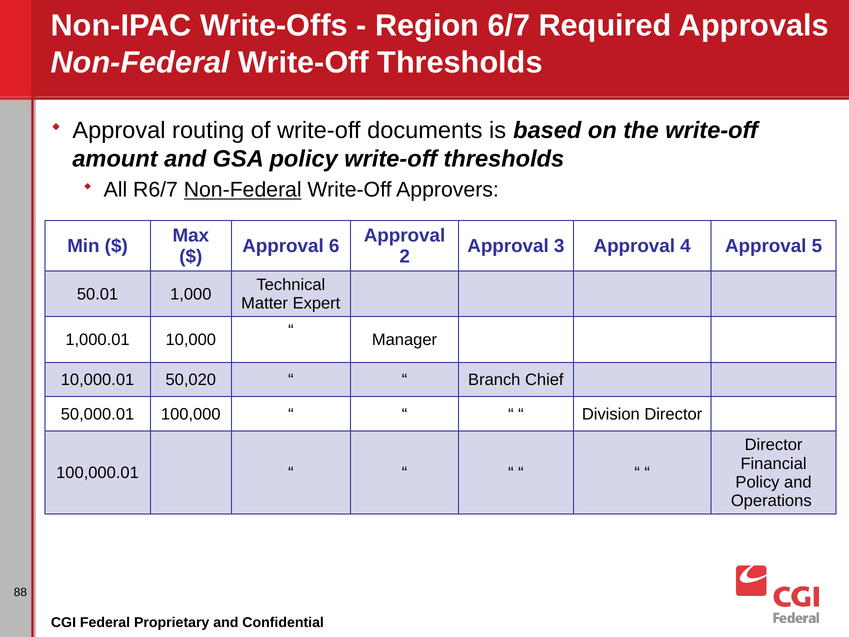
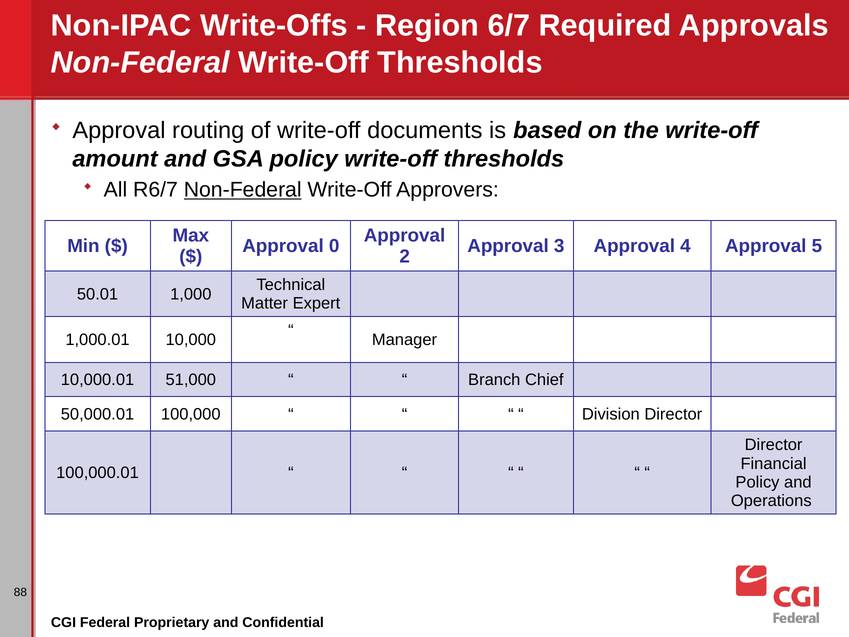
6: 6 -> 0
50,020: 50,020 -> 51,000
